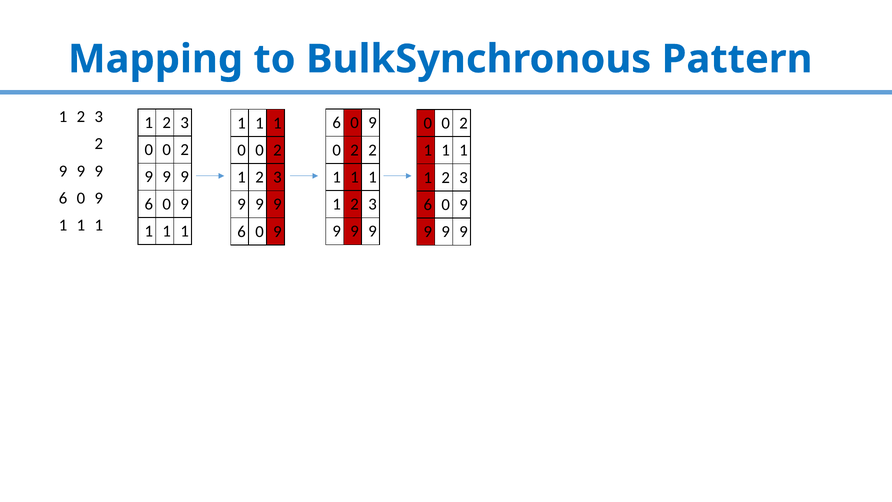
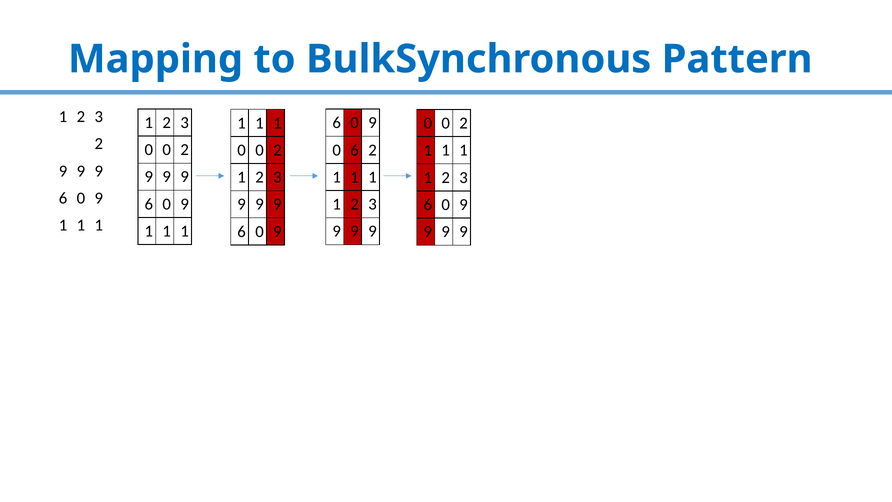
2 at (355, 150): 2 -> 6
